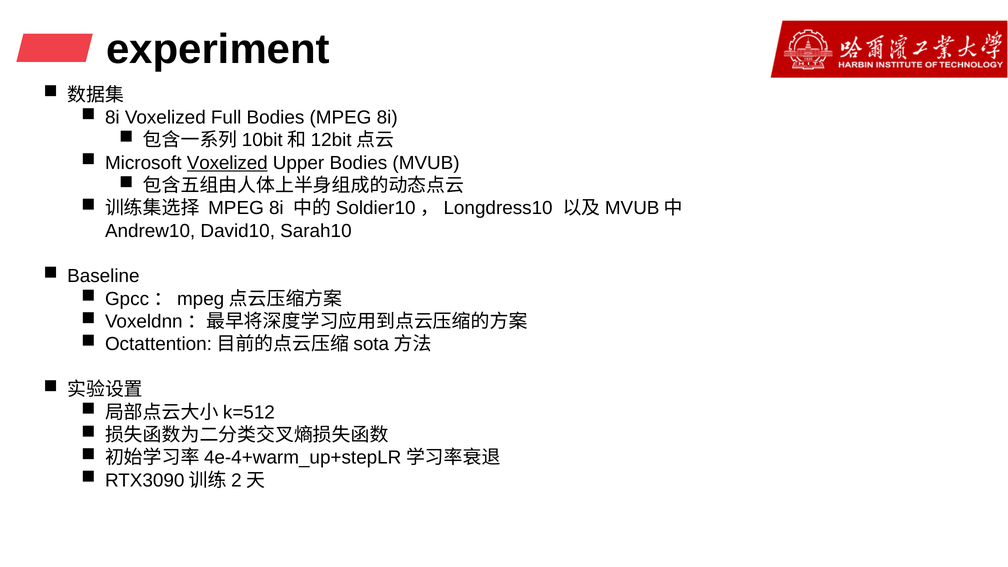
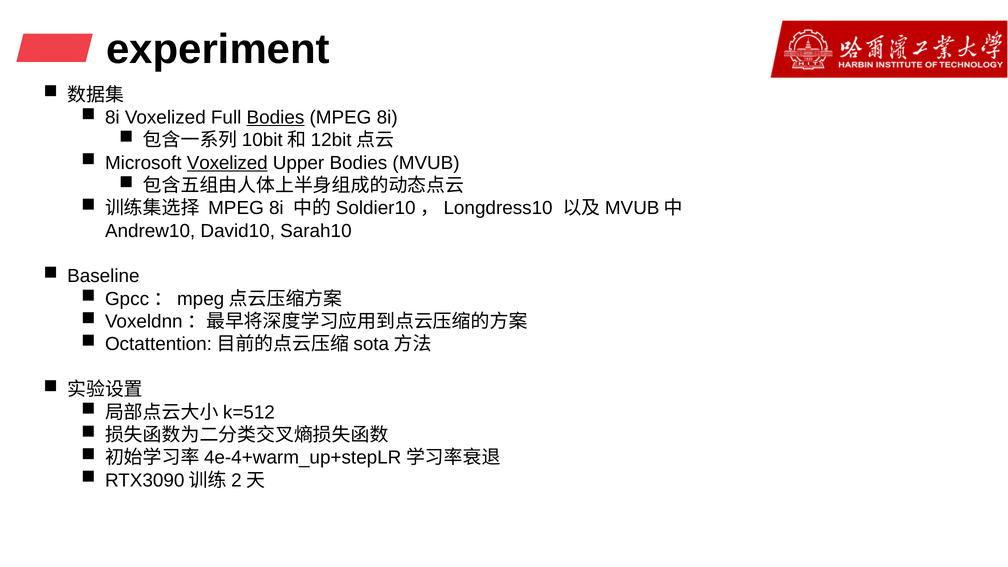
Bodies at (275, 117) underline: none -> present
